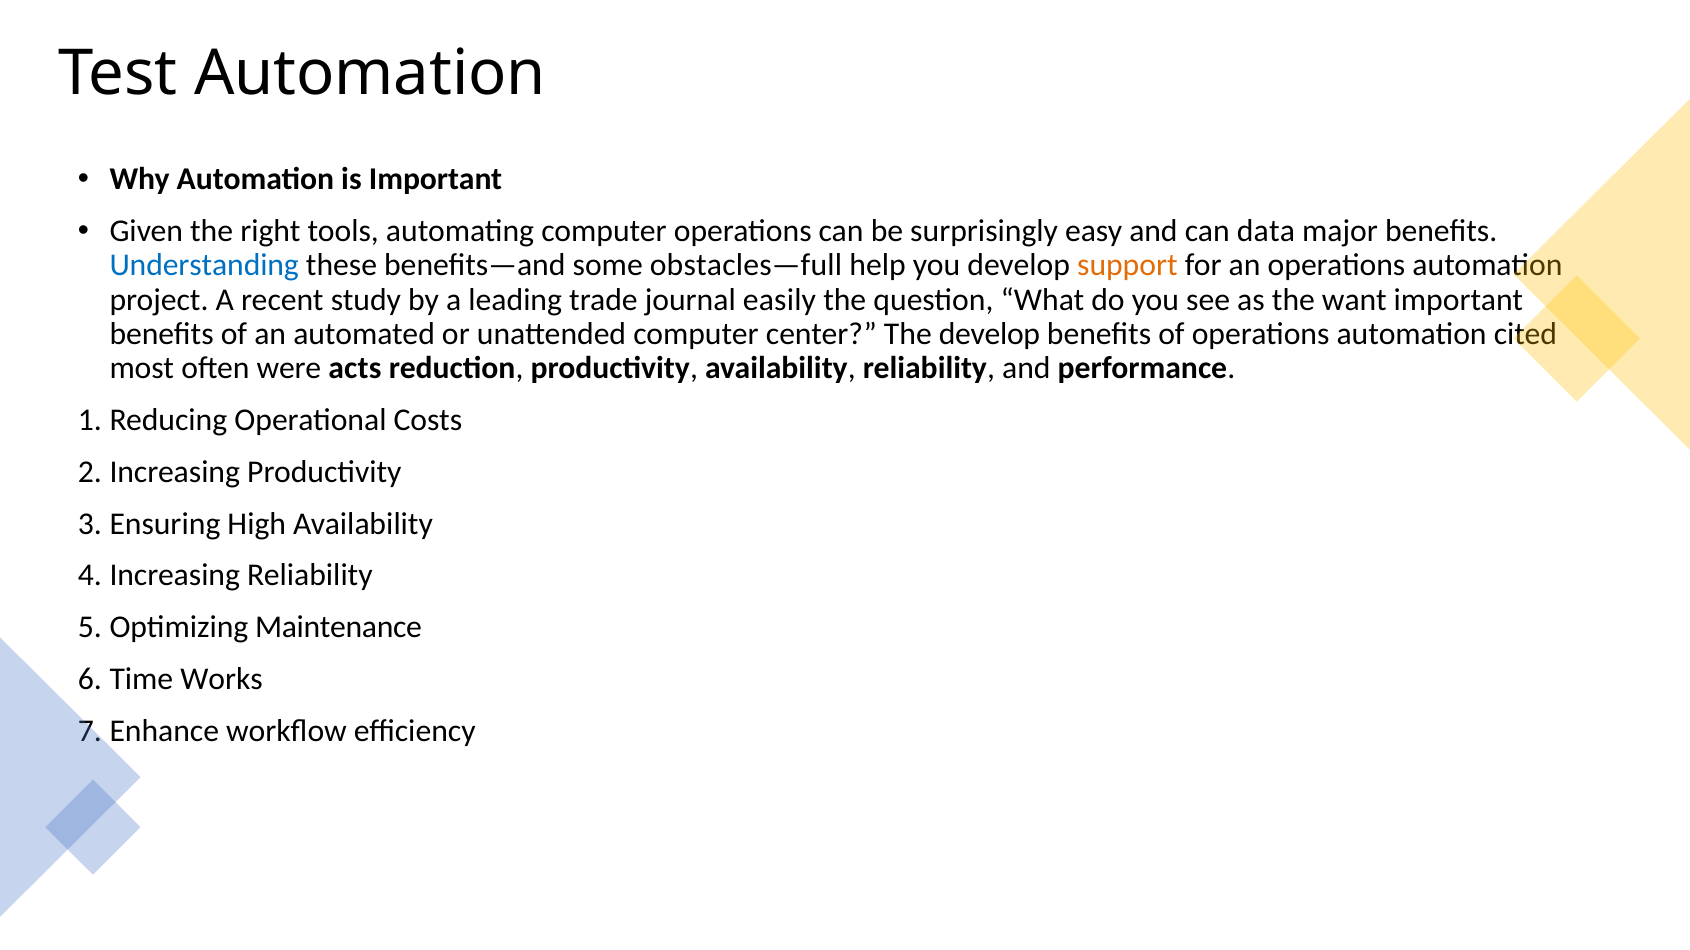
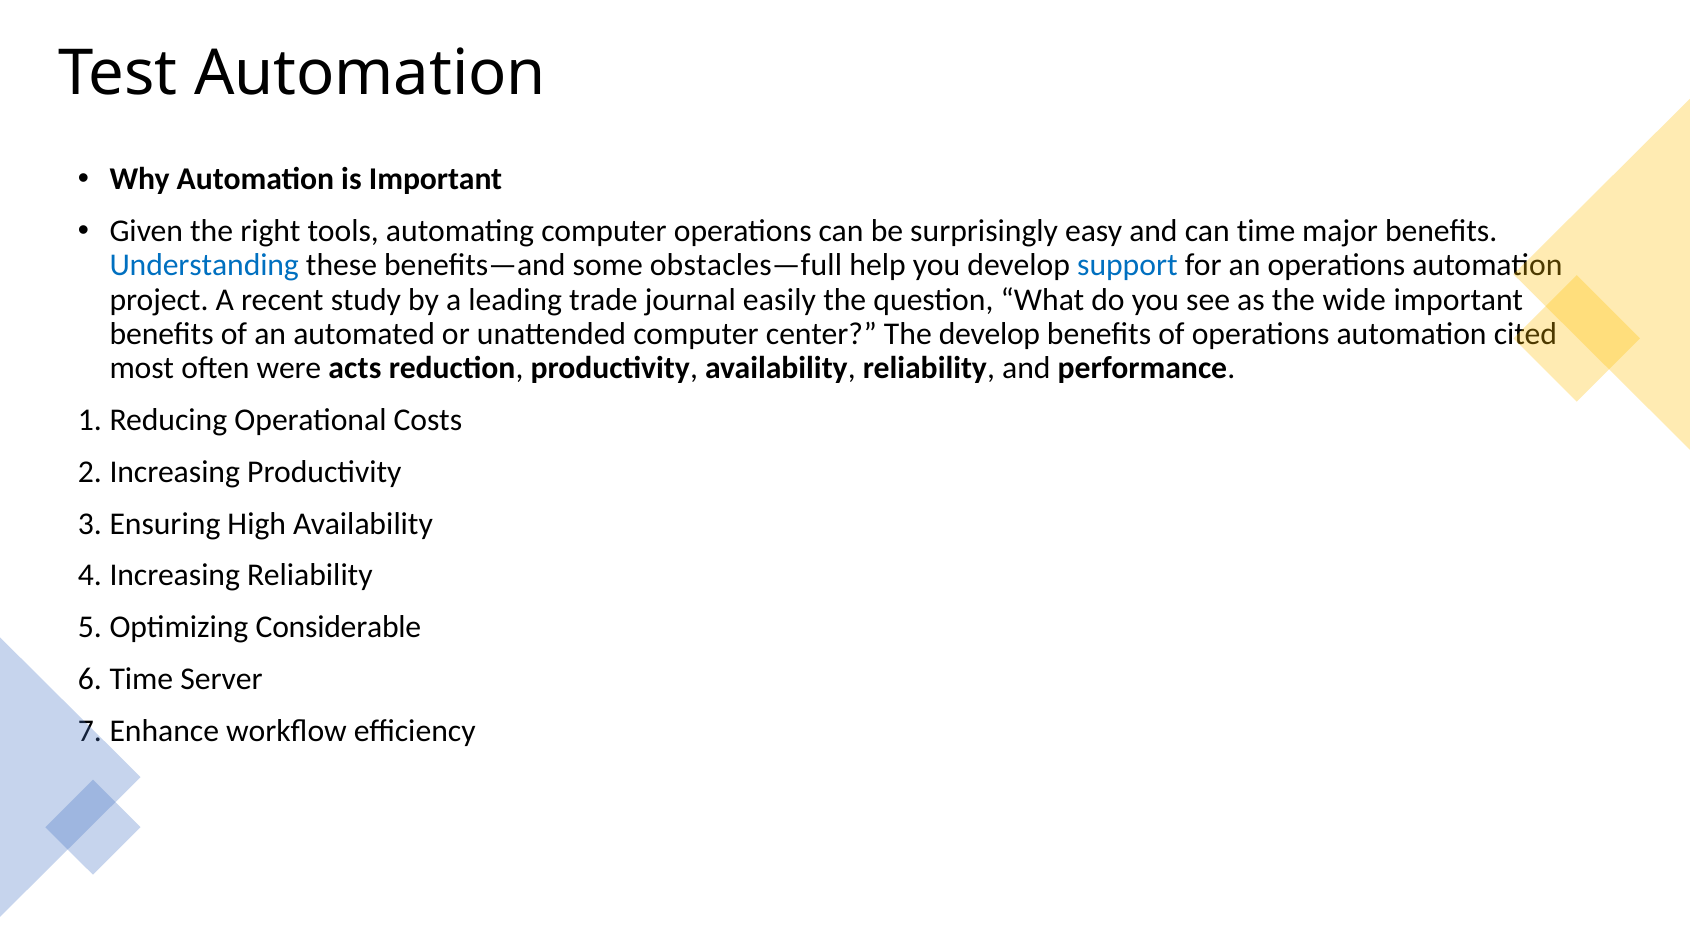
data: data -> time
support colour: orange -> blue
want: want -> wide
Maintenance: Maintenance -> Considerable
Works: Works -> Server
